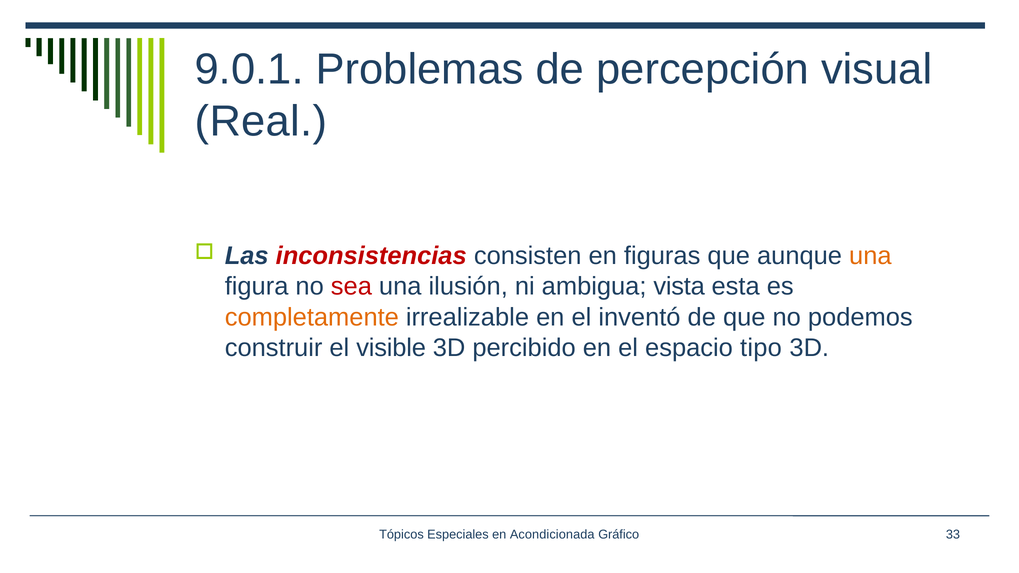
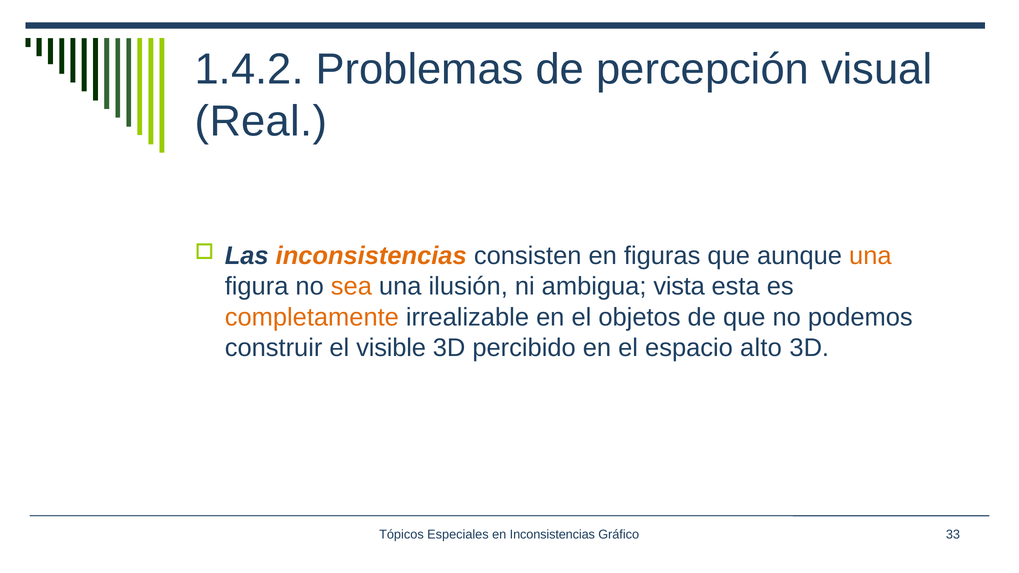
9.0.1: 9.0.1 -> 1.4.2
inconsistencias at (371, 256) colour: red -> orange
sea colour: red -> orange
inventó: inventó -> objetos
tipo: tipo -> alto
en Acondicionada: Acondicionada -> Inconsistencias
